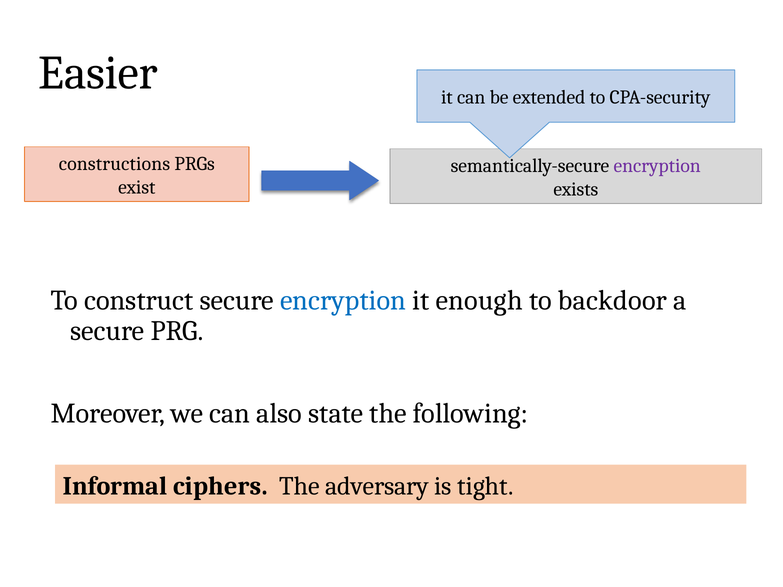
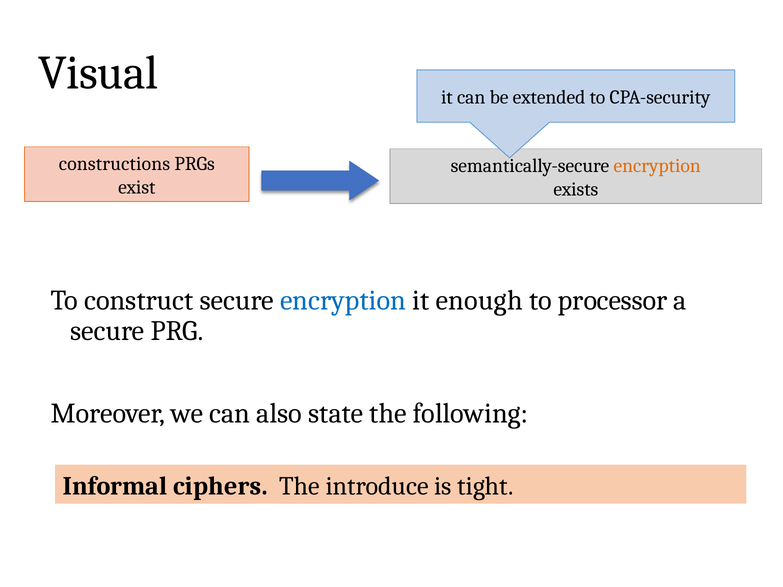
Easier: Easier -> Visual
encryption at (657, 166) colour: purple -> orange
backdoor: backdoor -> processor
adversary: adversary -> introduce
